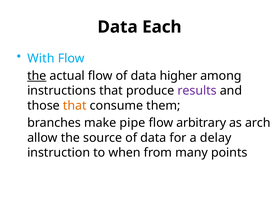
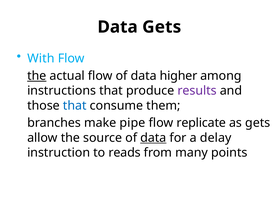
Data Each: Each -> Gets
that at (75, 106) colour: orange -> blue
arbitrary: arbitrary -> replicate
as arch: arch -> gets
data at (153, 138) underline: none -> present
when: when -> reads
